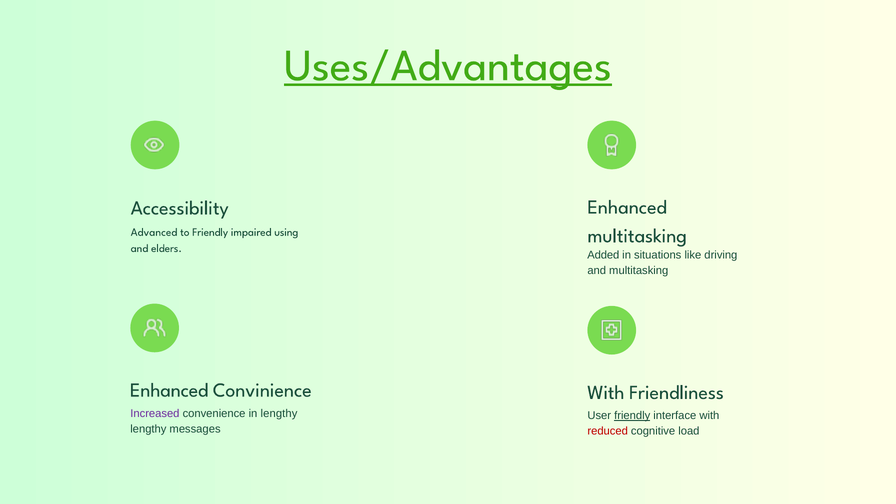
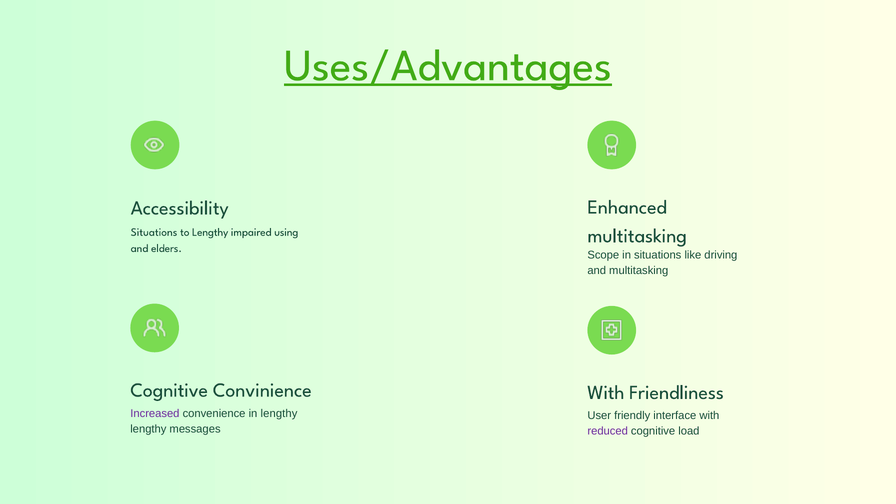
Advanced at (154, 232): Advanced -> Situations
to Friendly: Friendly -> Lengthy
Added: Added -> Scope
Enhanced at (169, 390): Enhanced -> Cognitive
friendly at (632, 416) underline: present -> none
reduced colour: red -> purple
